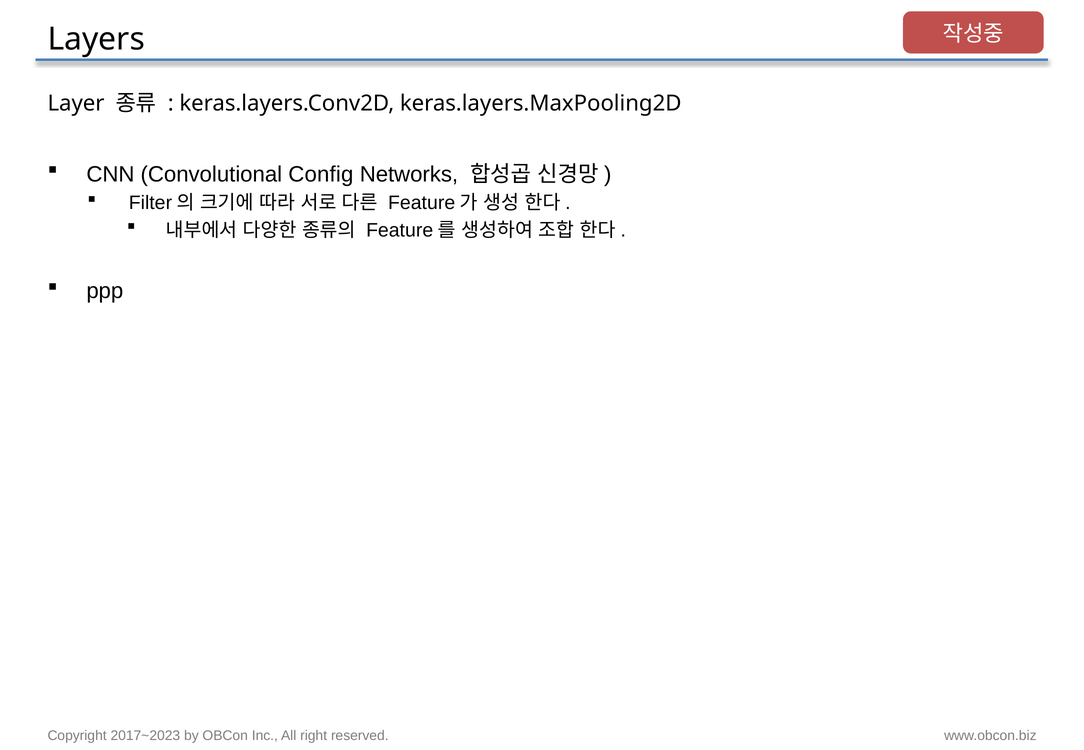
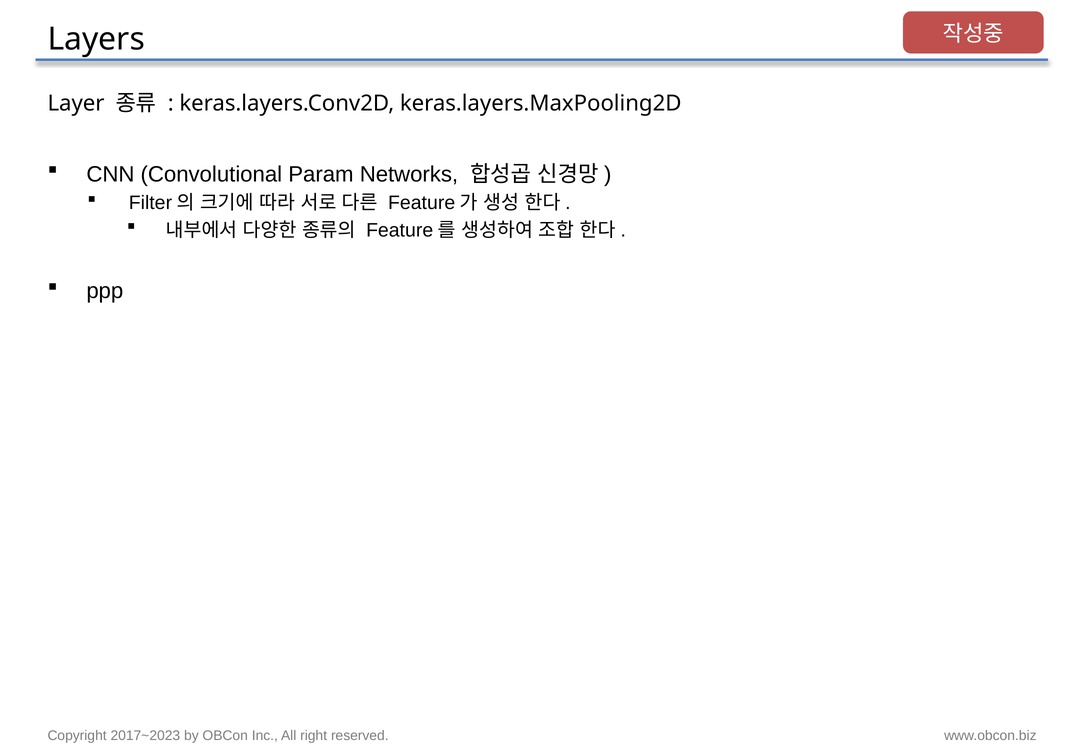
Config: Config -> Param
